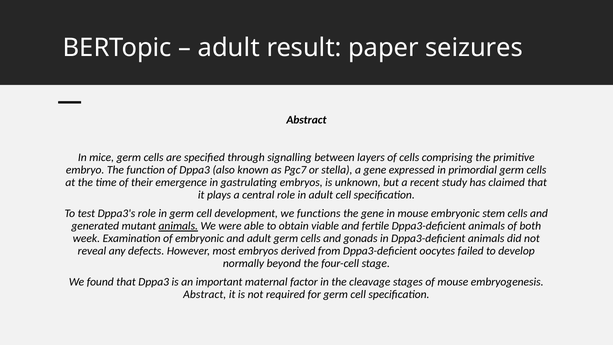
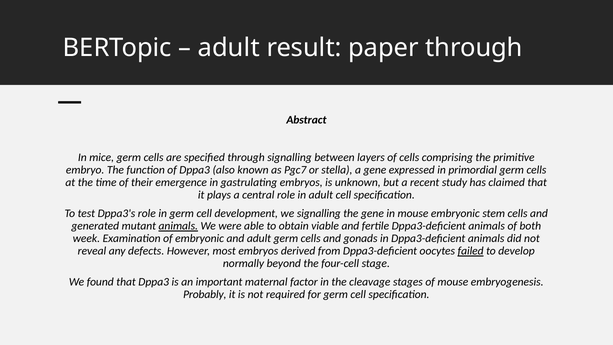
paper seizures: seizures -> through
we functions: functions -> signalling
failed underline: none -> present
Abstract at (205, 294): Abstract -> Probably
